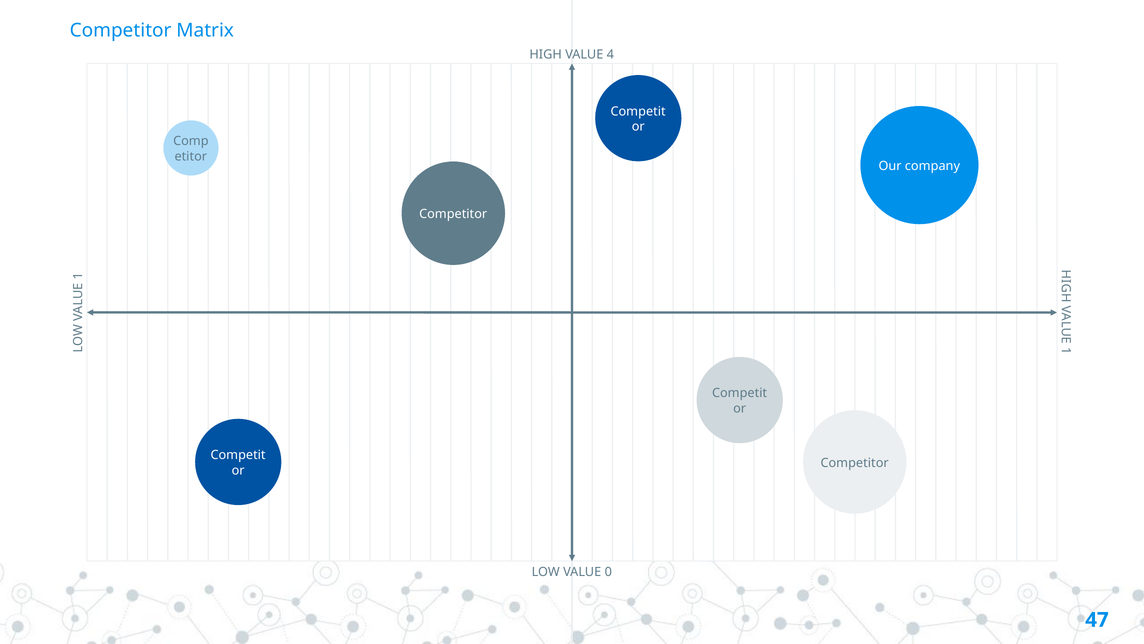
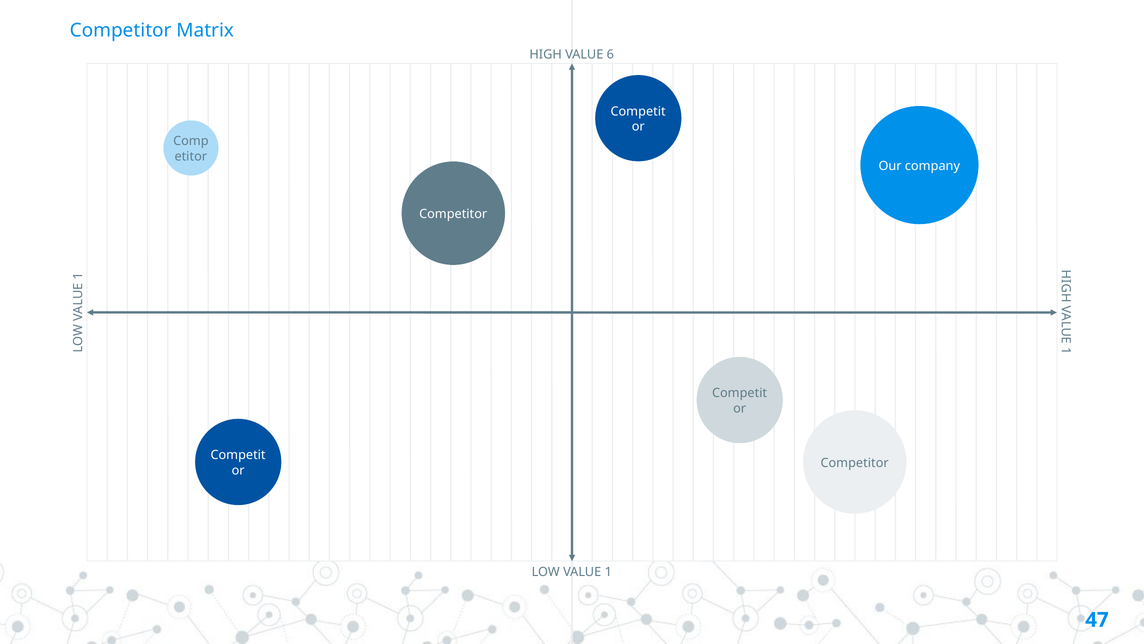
4: 4 -> 6
VALUE 0: 0 -> 1
